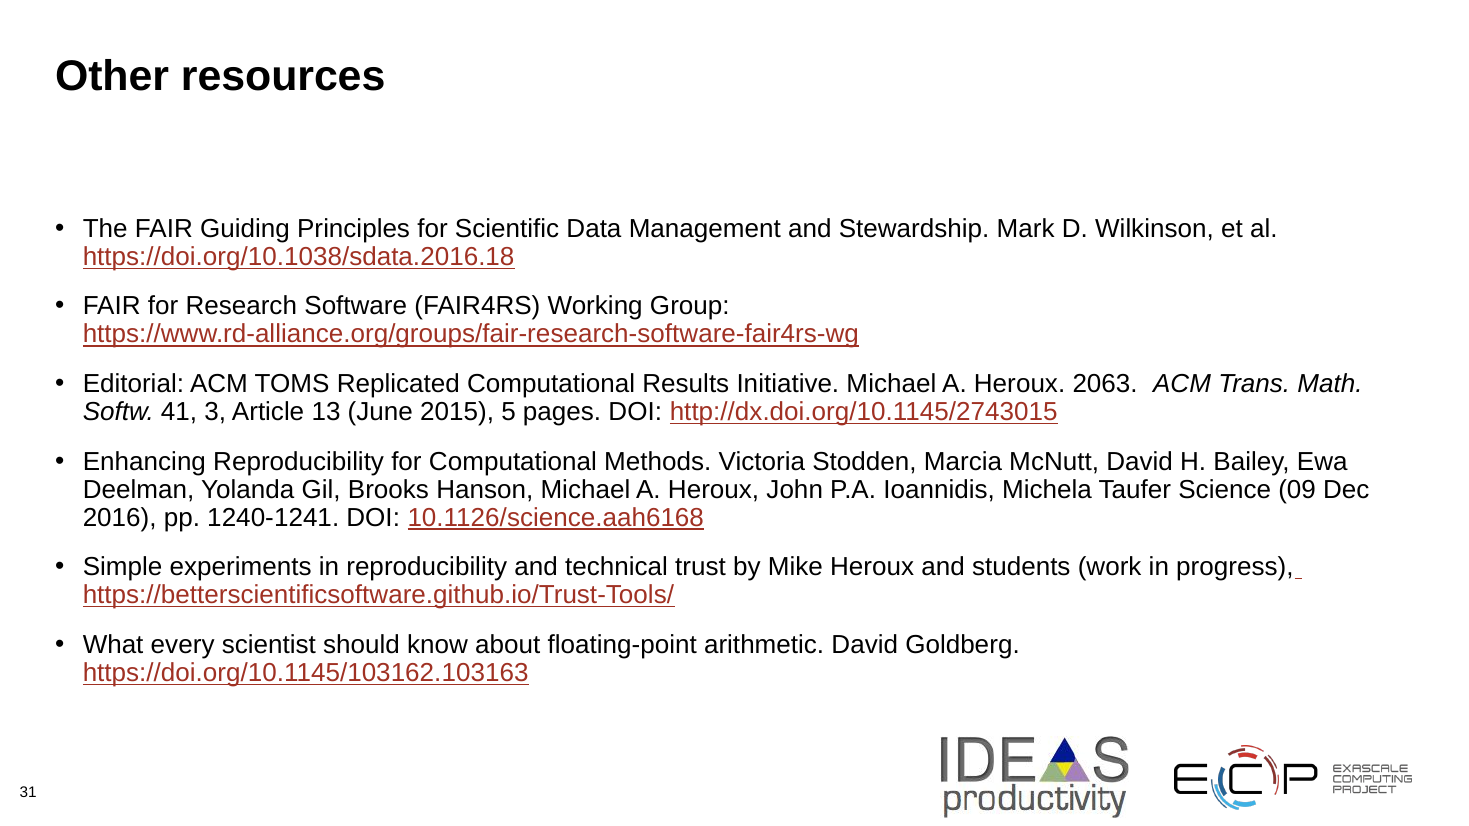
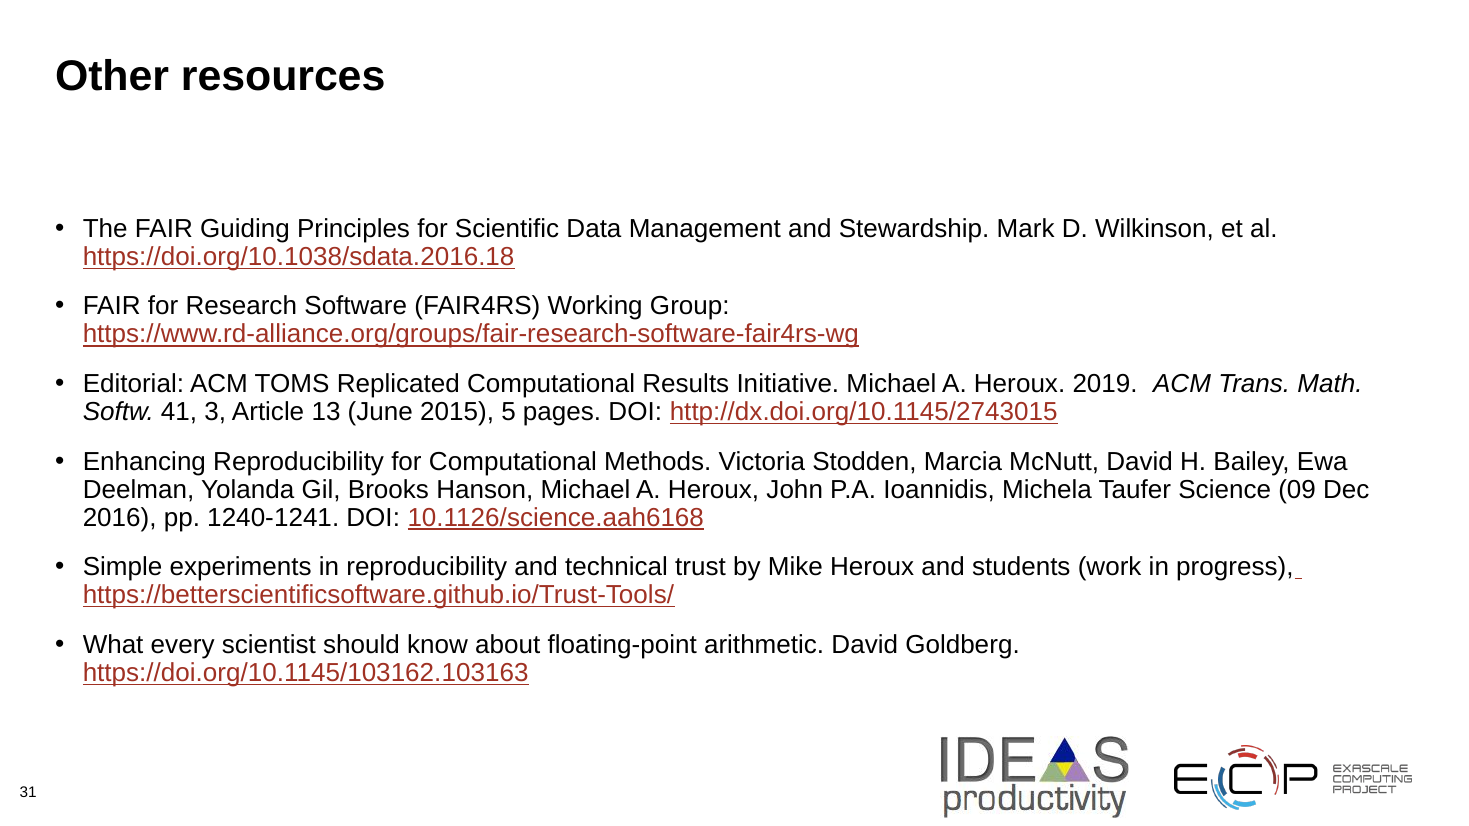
2063: 2063 -> 2019
